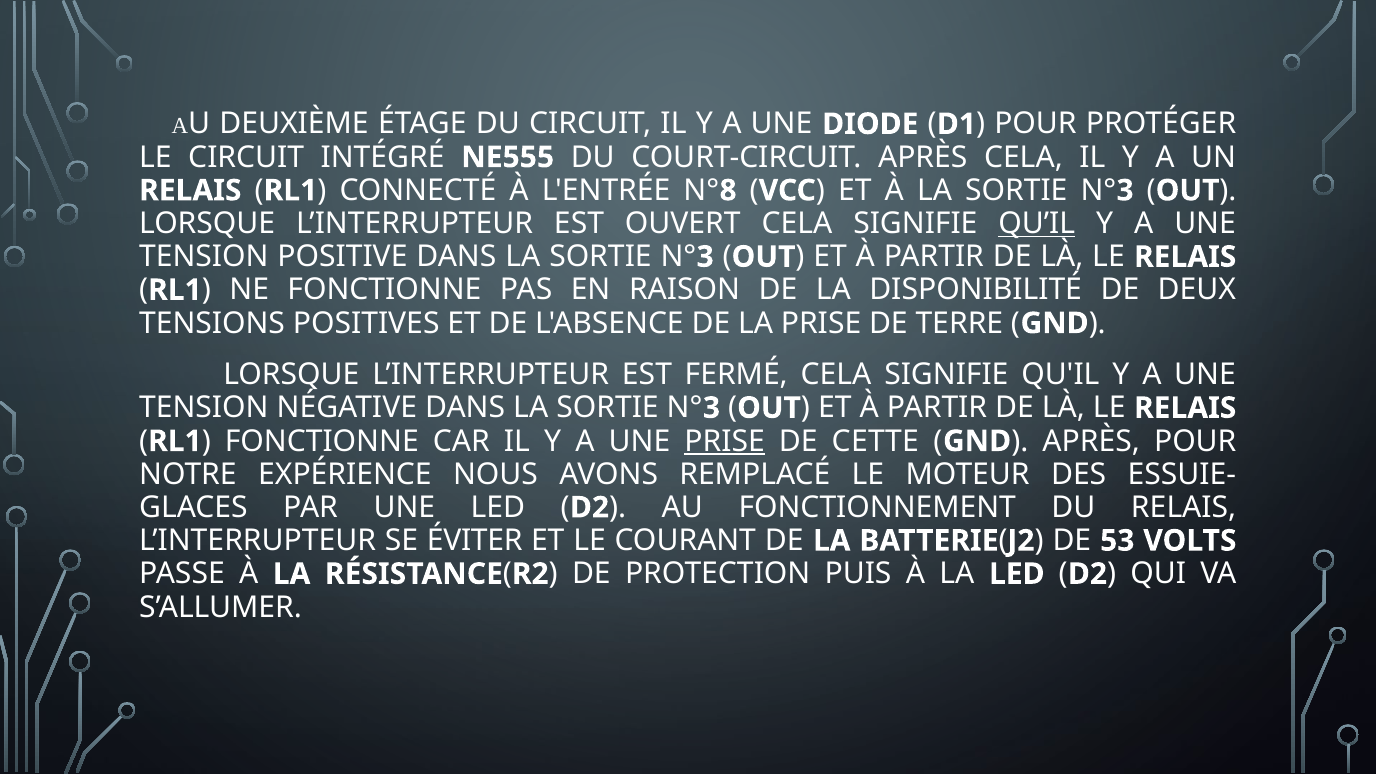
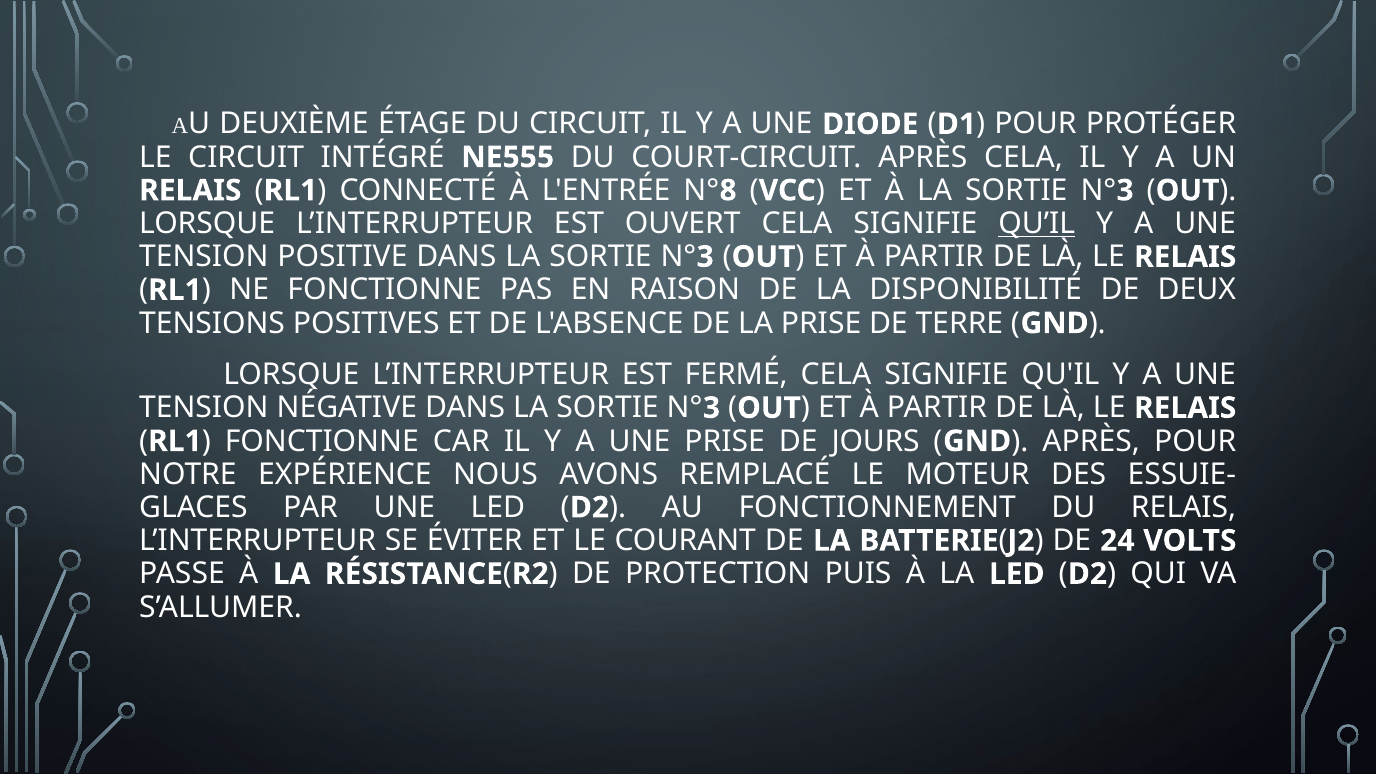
PRISE at (725, 441) underline: present -> none
CETTE: CETTE -> JOURS
53: 53 -> 24
